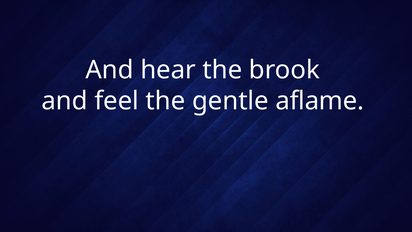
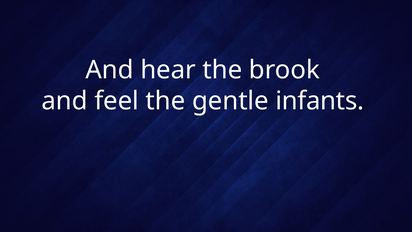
aflame: aflame -> infants
